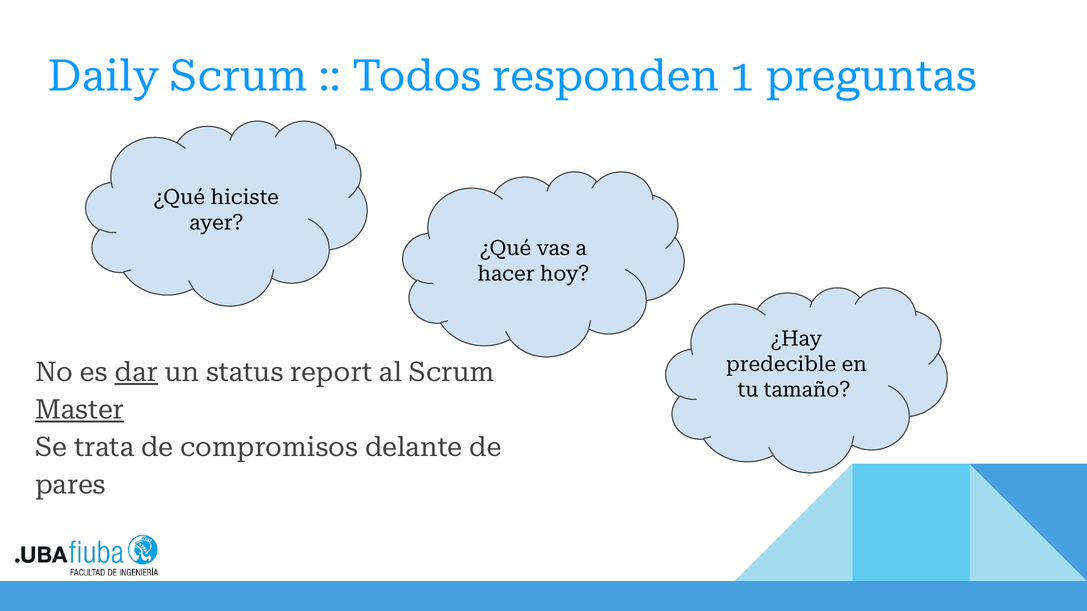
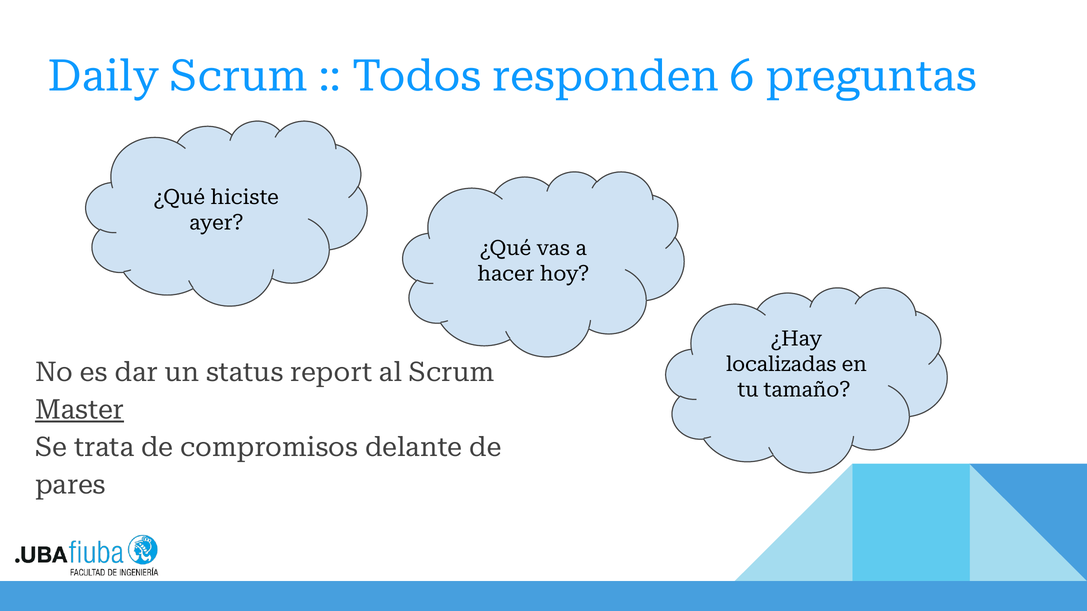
1: 1 -> 6
predecible: predecible -> localizadas
dar underline: present -> none
